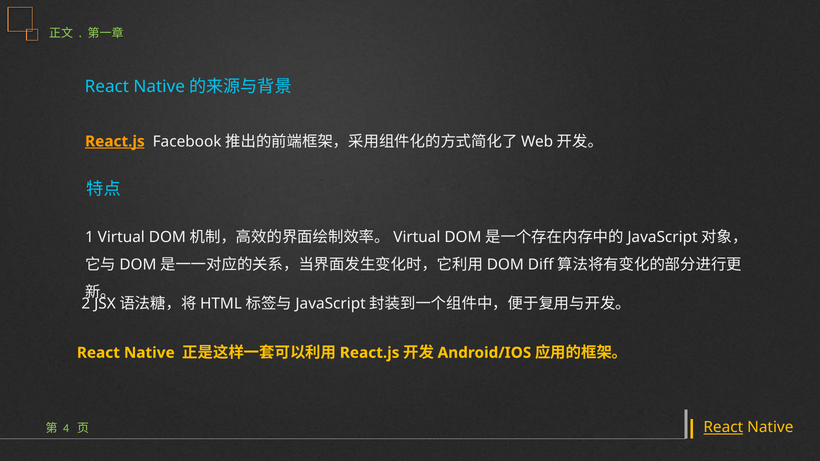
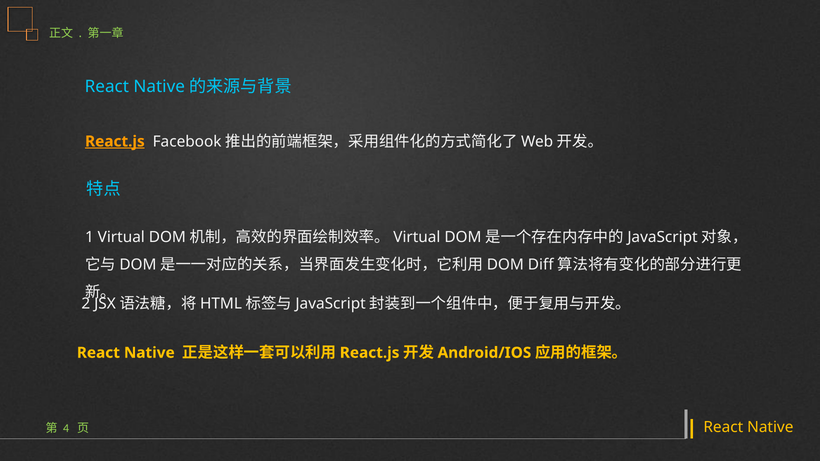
React at (723, 427) underline: present -> none
